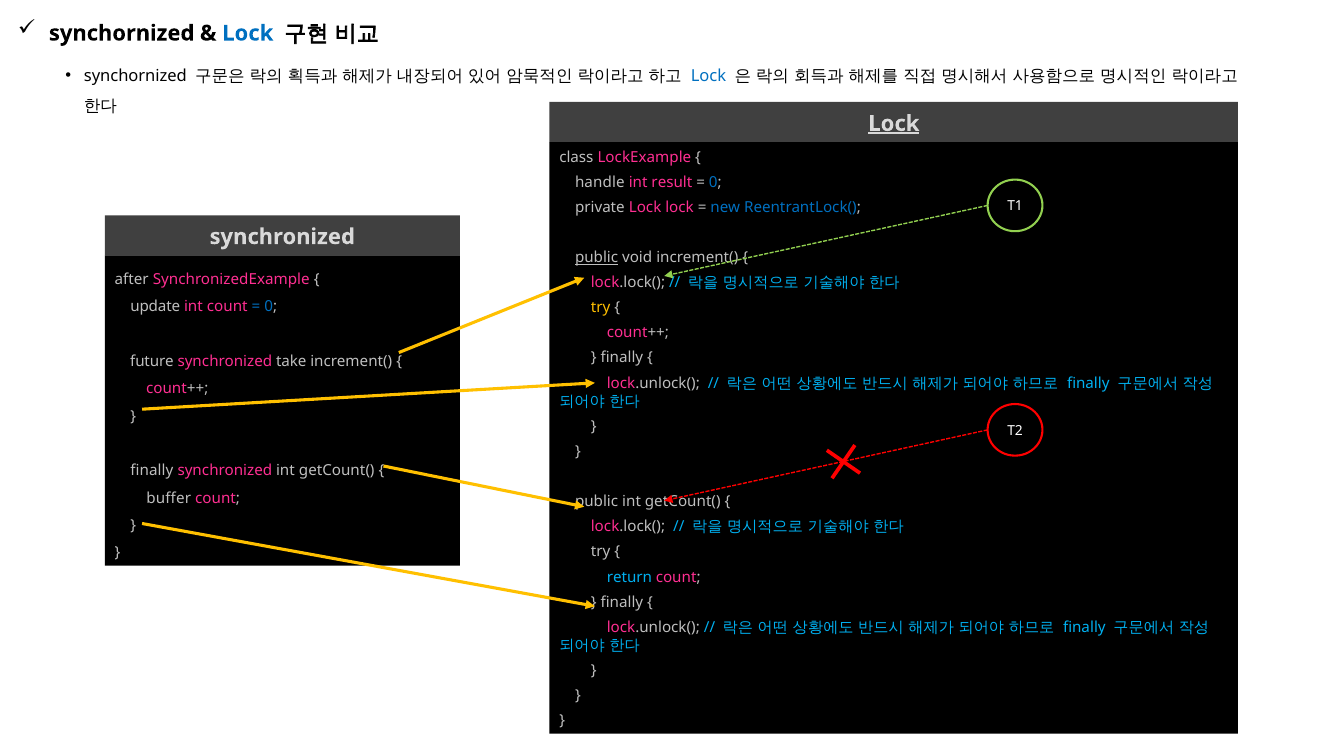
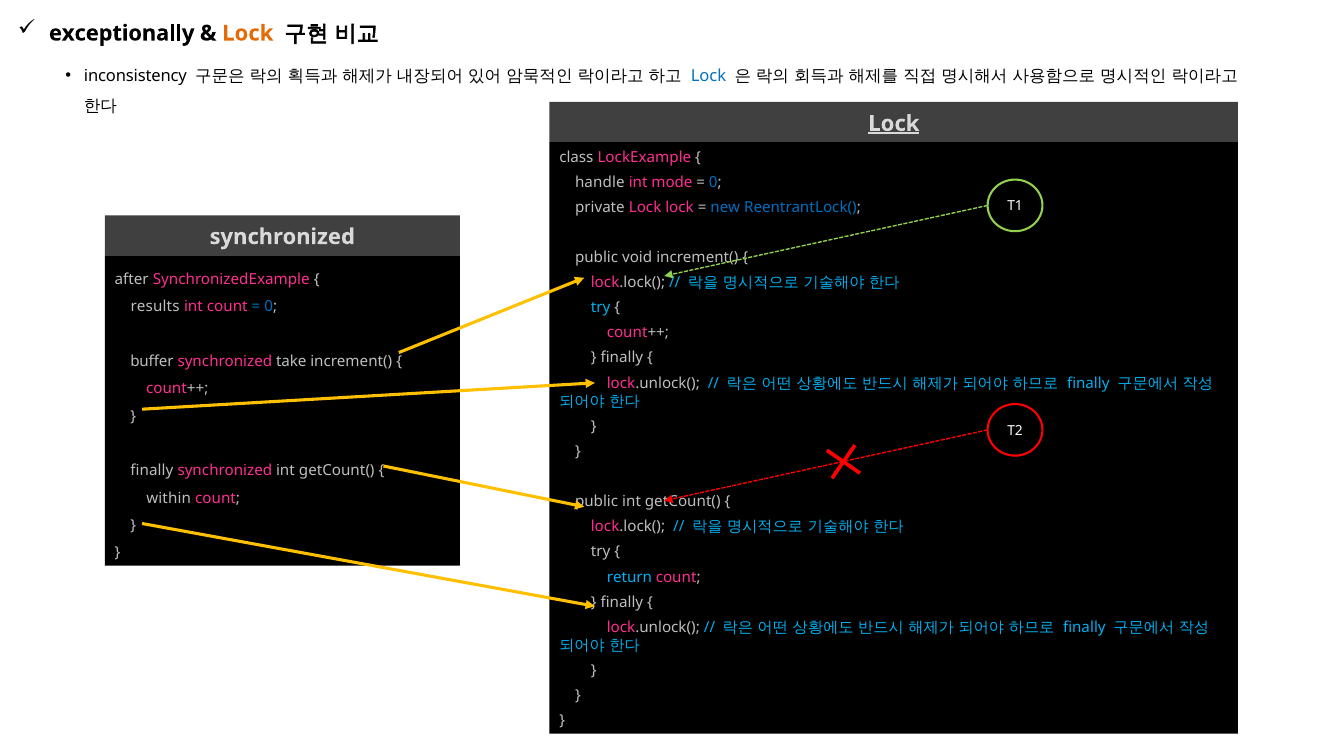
synchornized at (122, 33): synchornized -> exceptionally
Lock at (248, 33) colour: blue -> orange
synchornized at (135, 76): synchornized -> inconsistency
result: result -> mode
public at (597, 258) underline: present -> none
update: update -> results
try at (601, 308) colour: yellow -> light blue
future: future -> buffer
buffer: buffer -> within
